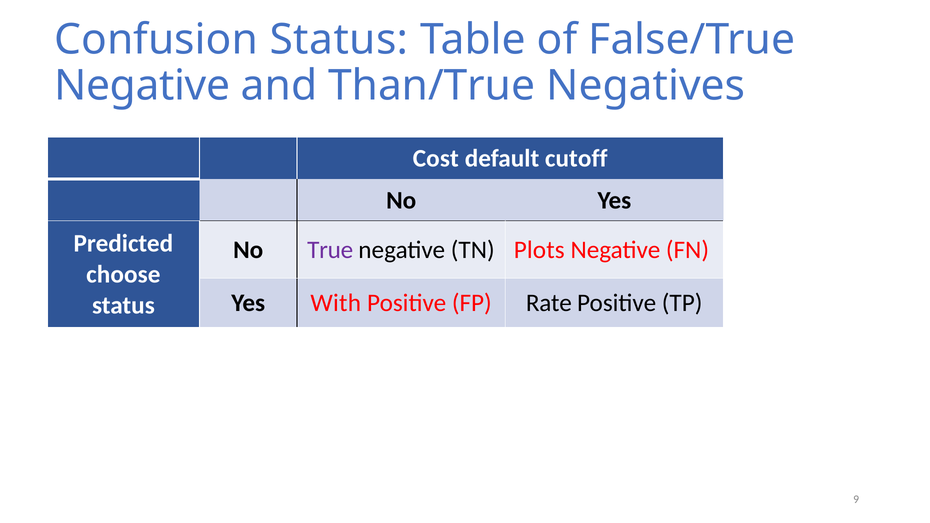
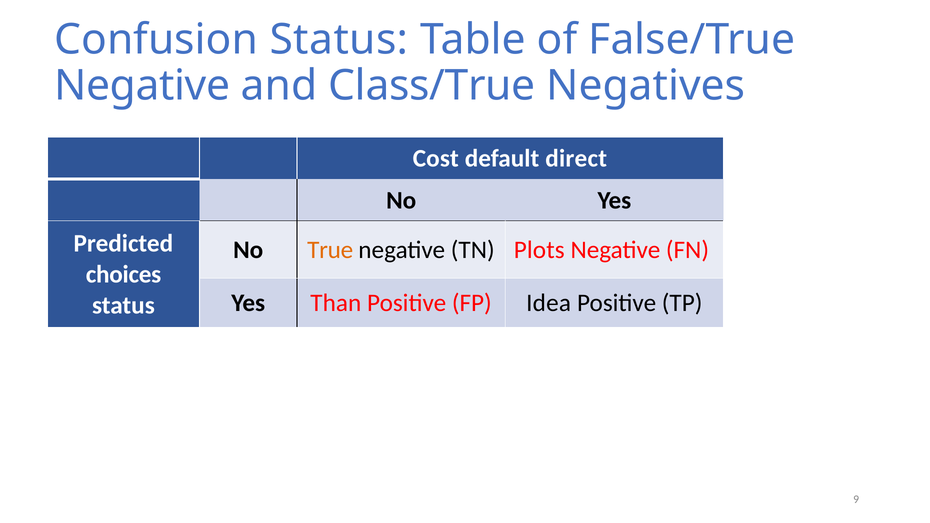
Than/True: Than/True -> Class/True
cutoff: cutoff -> direct
True colour: purple -> orange
choose: choose -> choices
With: With -> Than
Rate: Rate -> Idea
